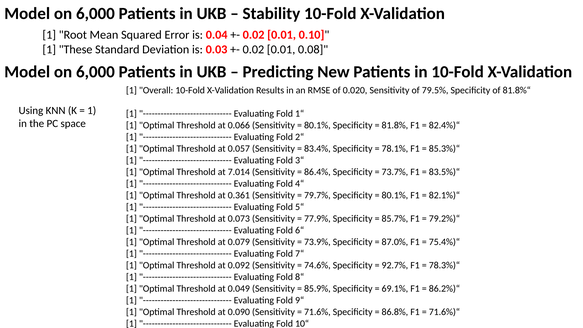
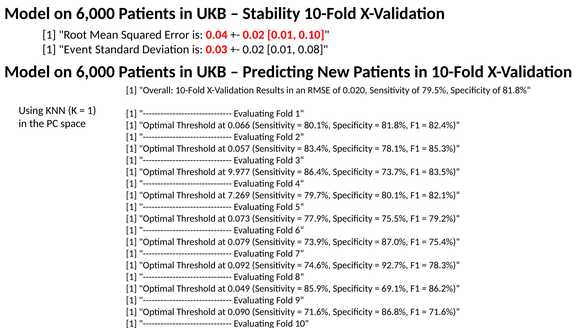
These: These -> Event
7.014: 7.014 -> 9.977
0.361: 0.361 -> 7.269
85.7%: 85.7% -> 75.5%
